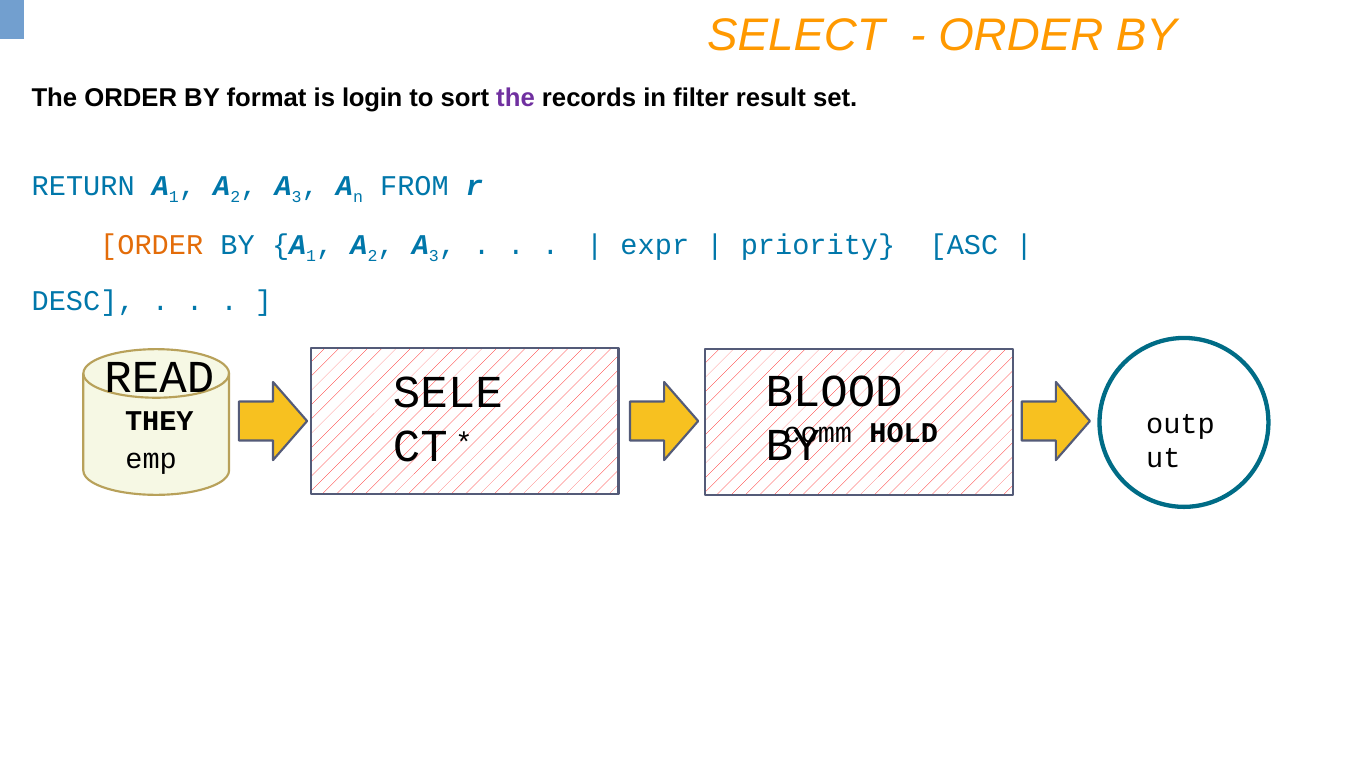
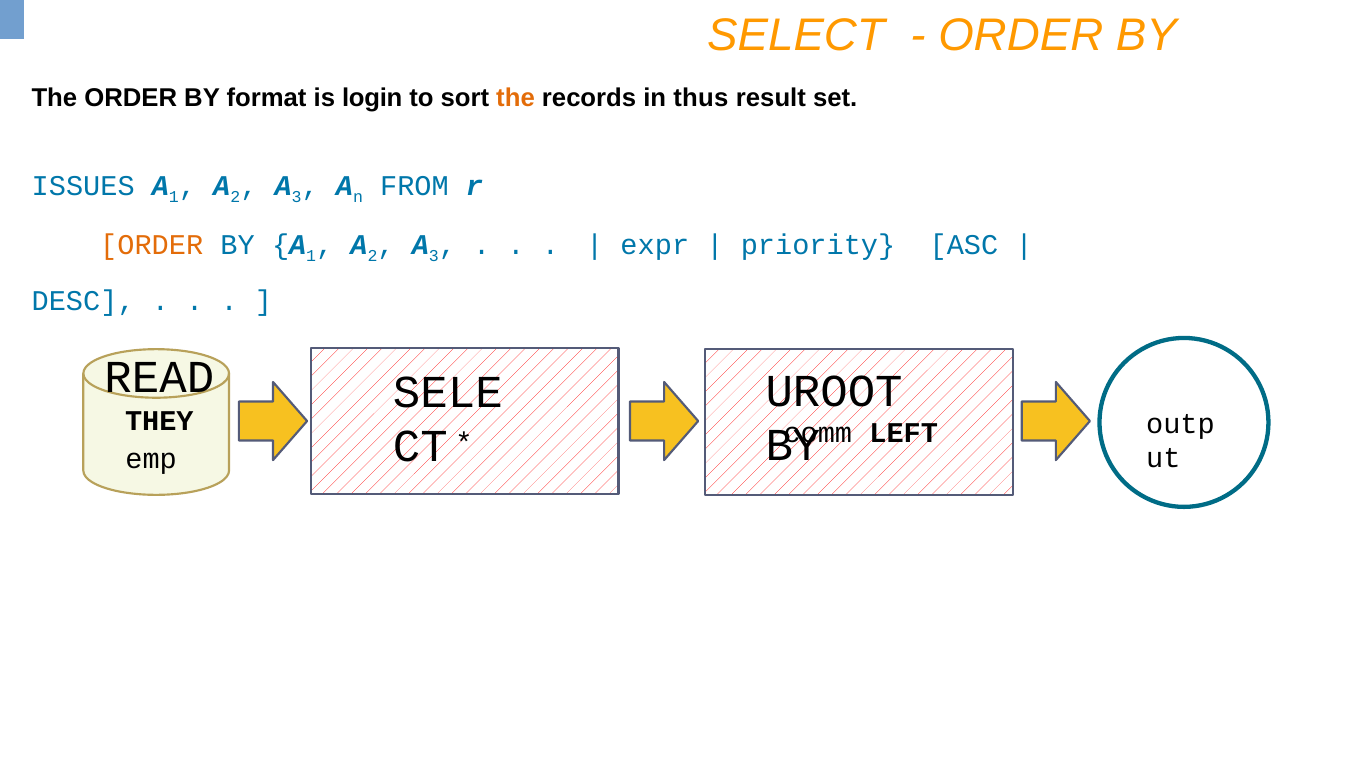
the at (516, 98) colour: purple -> orange
filter: filter -> thus
RETURN: RETURN -> ISSUES
BLOOD: BLOOD -> UROOT
HOLD: HOLD -> LEFT
